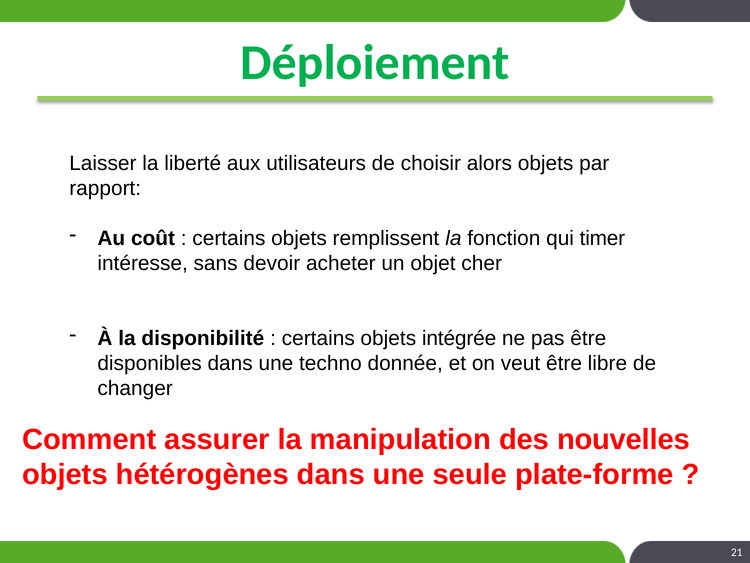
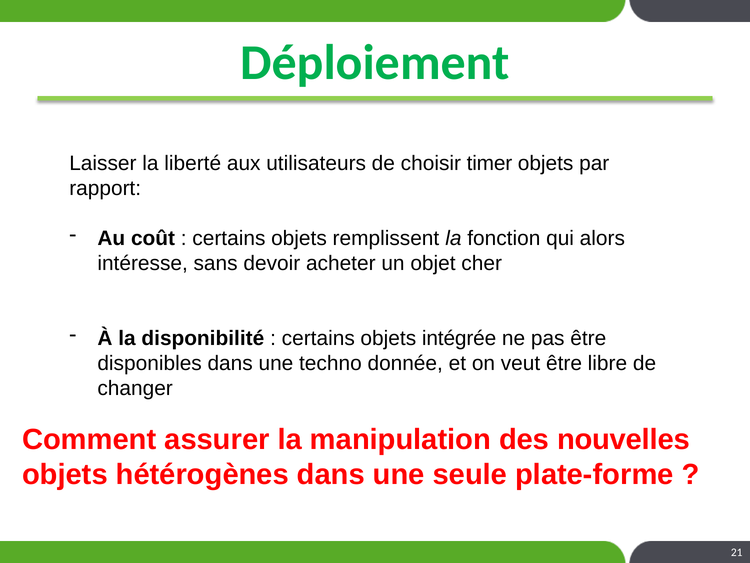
alors: alors -> timer
timer: timer -> alors
